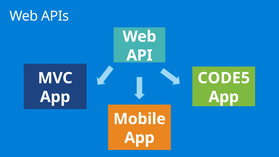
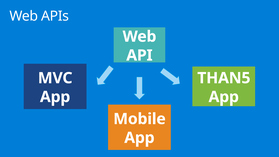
CODE5: CODE5 -> THAN5
